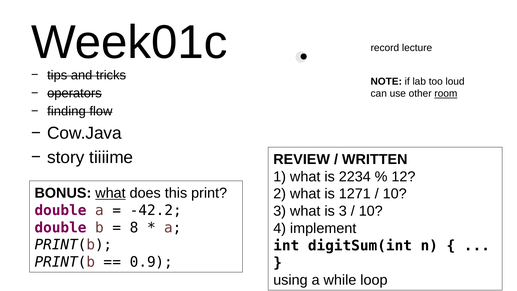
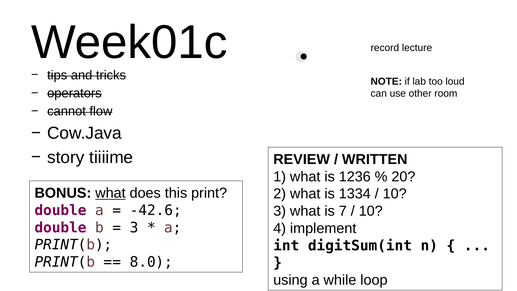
room underline: present -> none
finding: finding -> cannot
2234: 2234 -> 1236
12: 12 -> 20
1271: 1271 -> 1334
-42.2: -42.2 -> -42.6
is 3: 3 -> 7
8 at (134, 227): 8 -> 3
0.9: 0.9 -> 8.0
